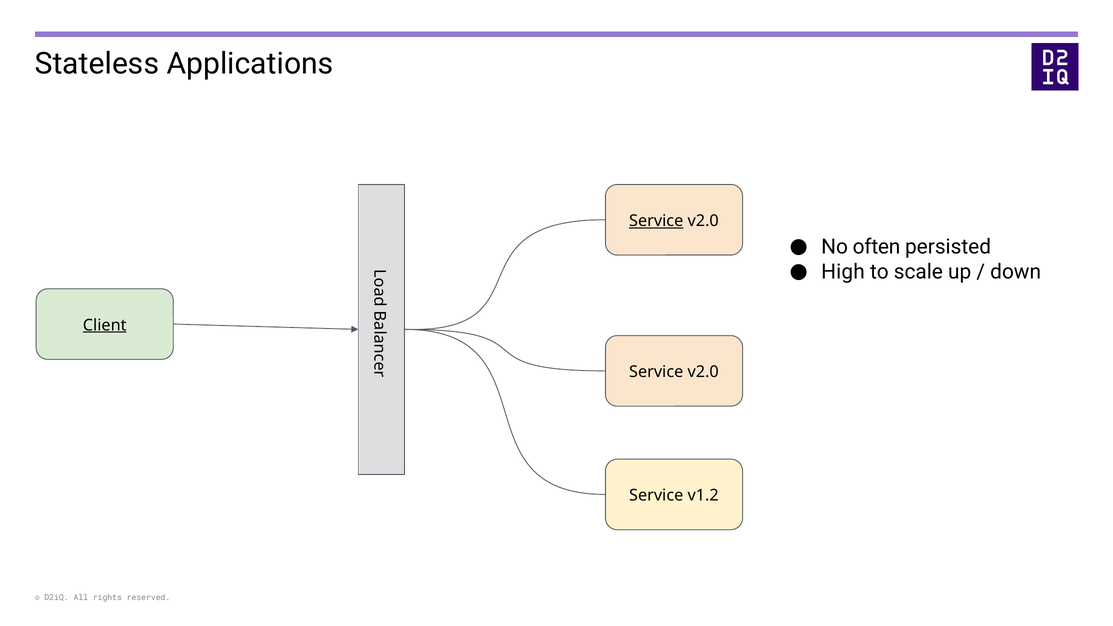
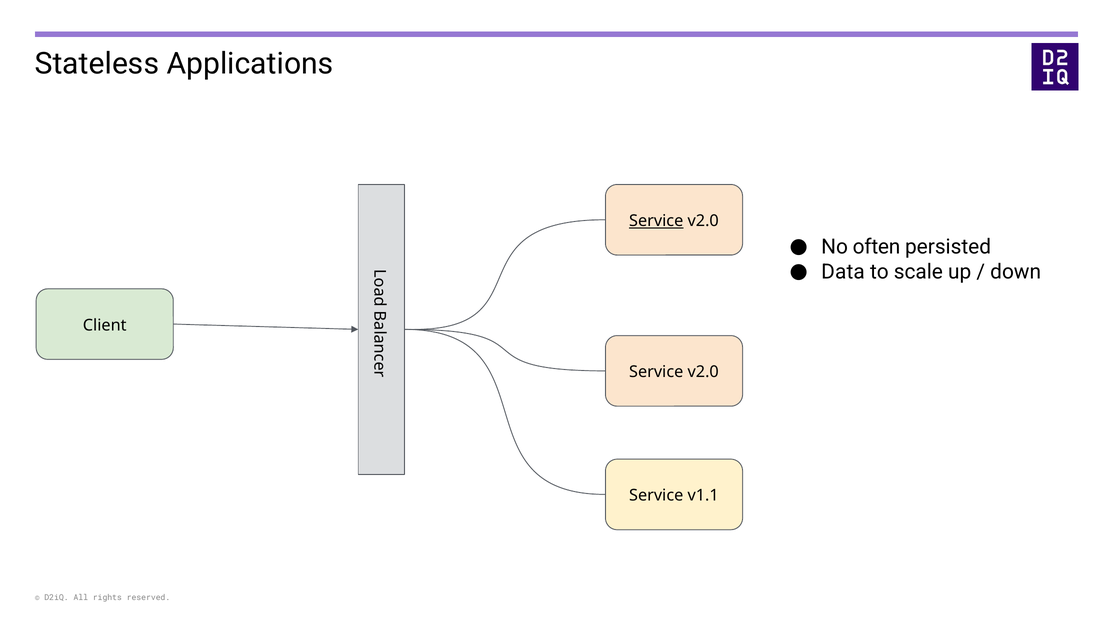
High: High -> Data
Client underline: present -> none
v1.2: v1.2 -> v1.1
